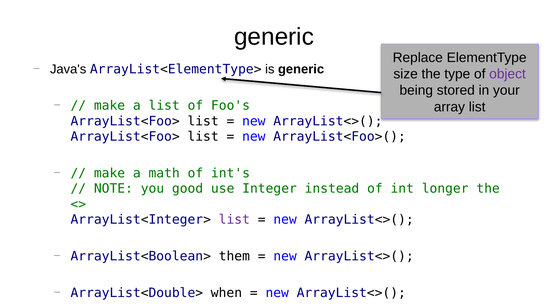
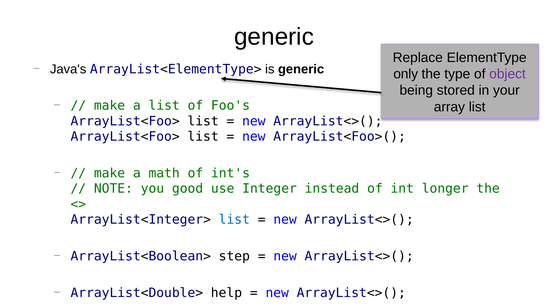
size: size -> only
list at (234, 220) colour: purple -> blue
them: them -> step
when: when -> help
